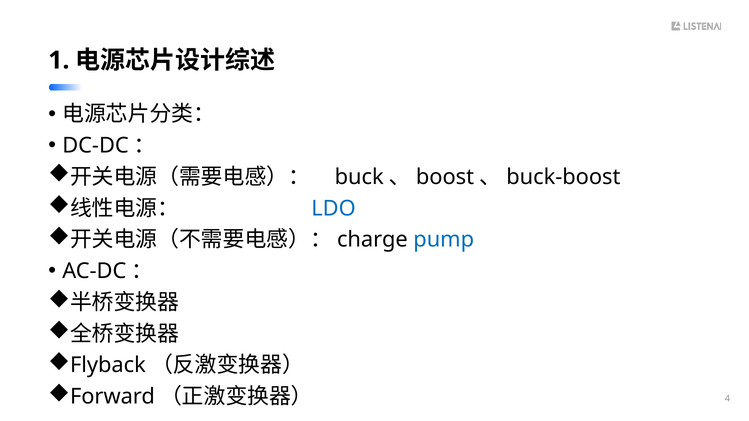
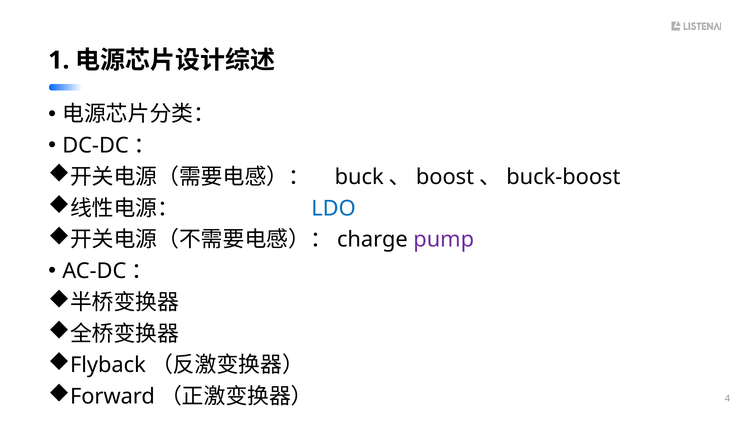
pump colour: blue -> purple
